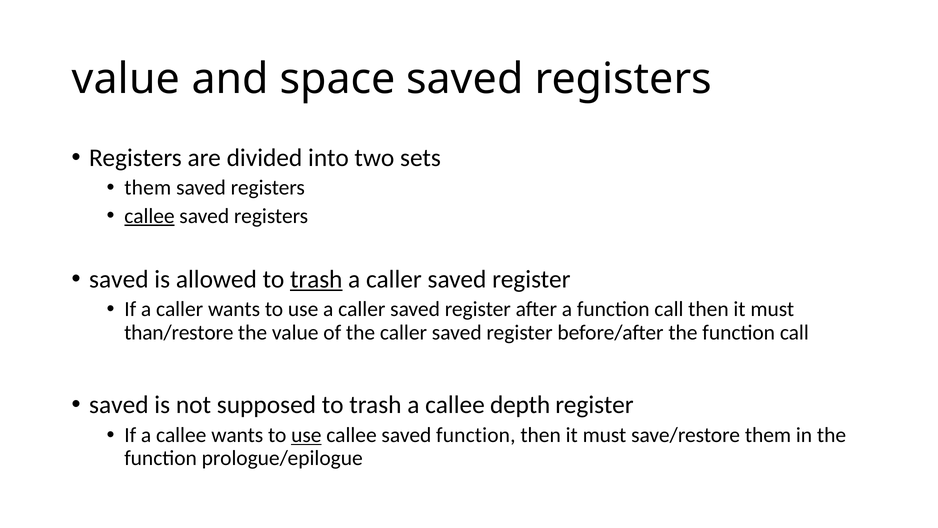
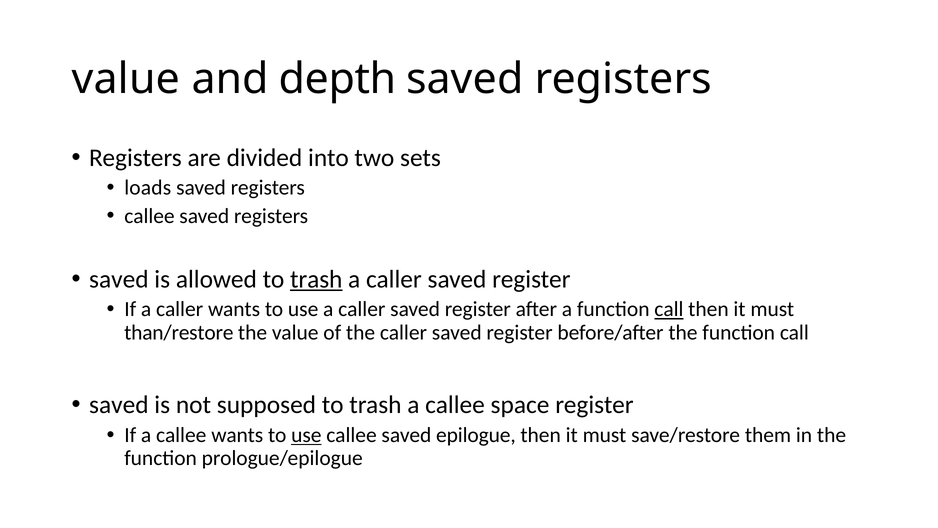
space: space -> depth
them at (148, 188): them -> loads
callee at (149, 216) underline: present -> none
call at (669, 309) underline: none -> present
depth: depth -> space
saved function: function -> epilogue
